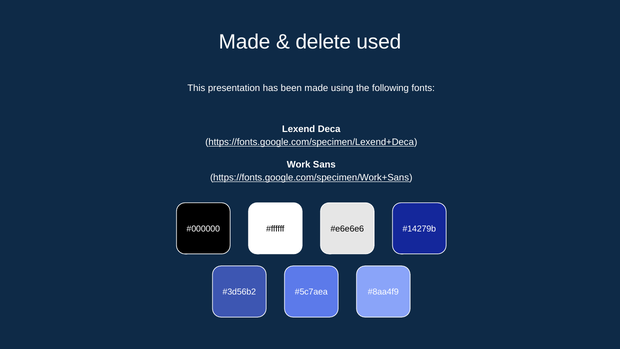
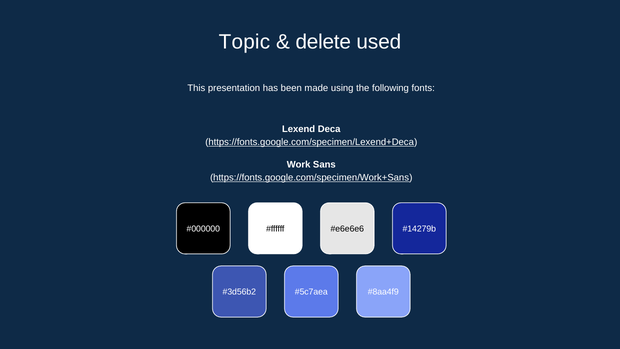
Made at (245, 42): Made -> Topic
